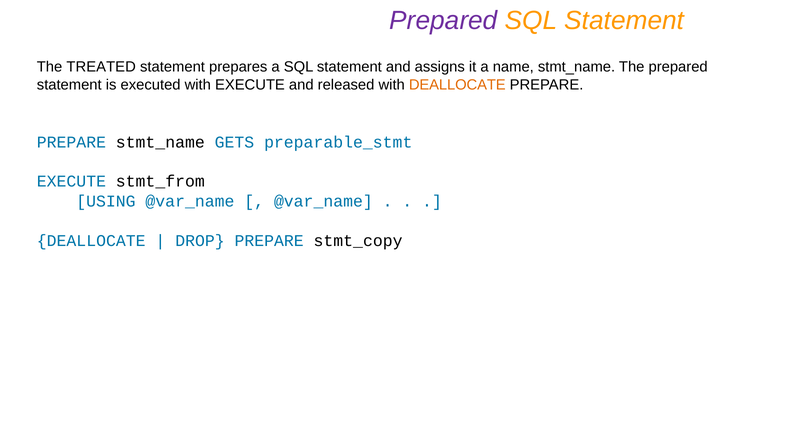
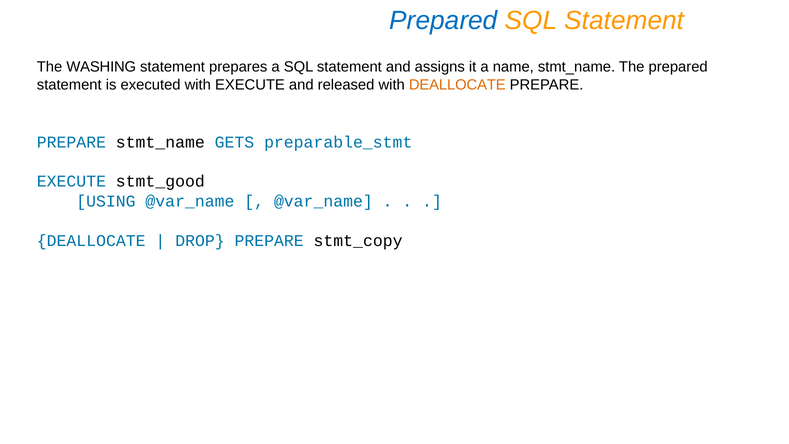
Prepared at (443, 21) colour: purple -> blue
TREATED: TREATED -> WASHING
stmt_from: stmt_from -> stmt_good
